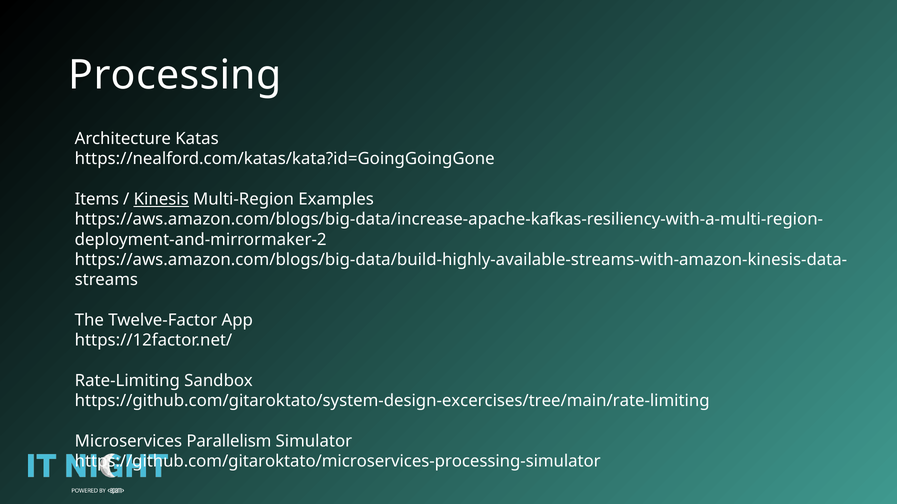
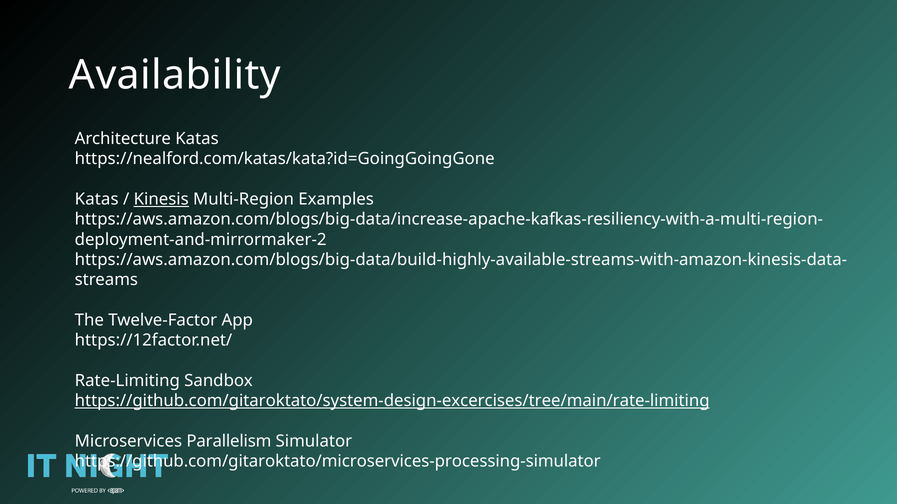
Processing: Processing -> Availability
Items at (97, 199): Items -> Katas
https://github.com/gitaroktato/system-design-excercises/tree/main/rate-limiting underline: none -> present
